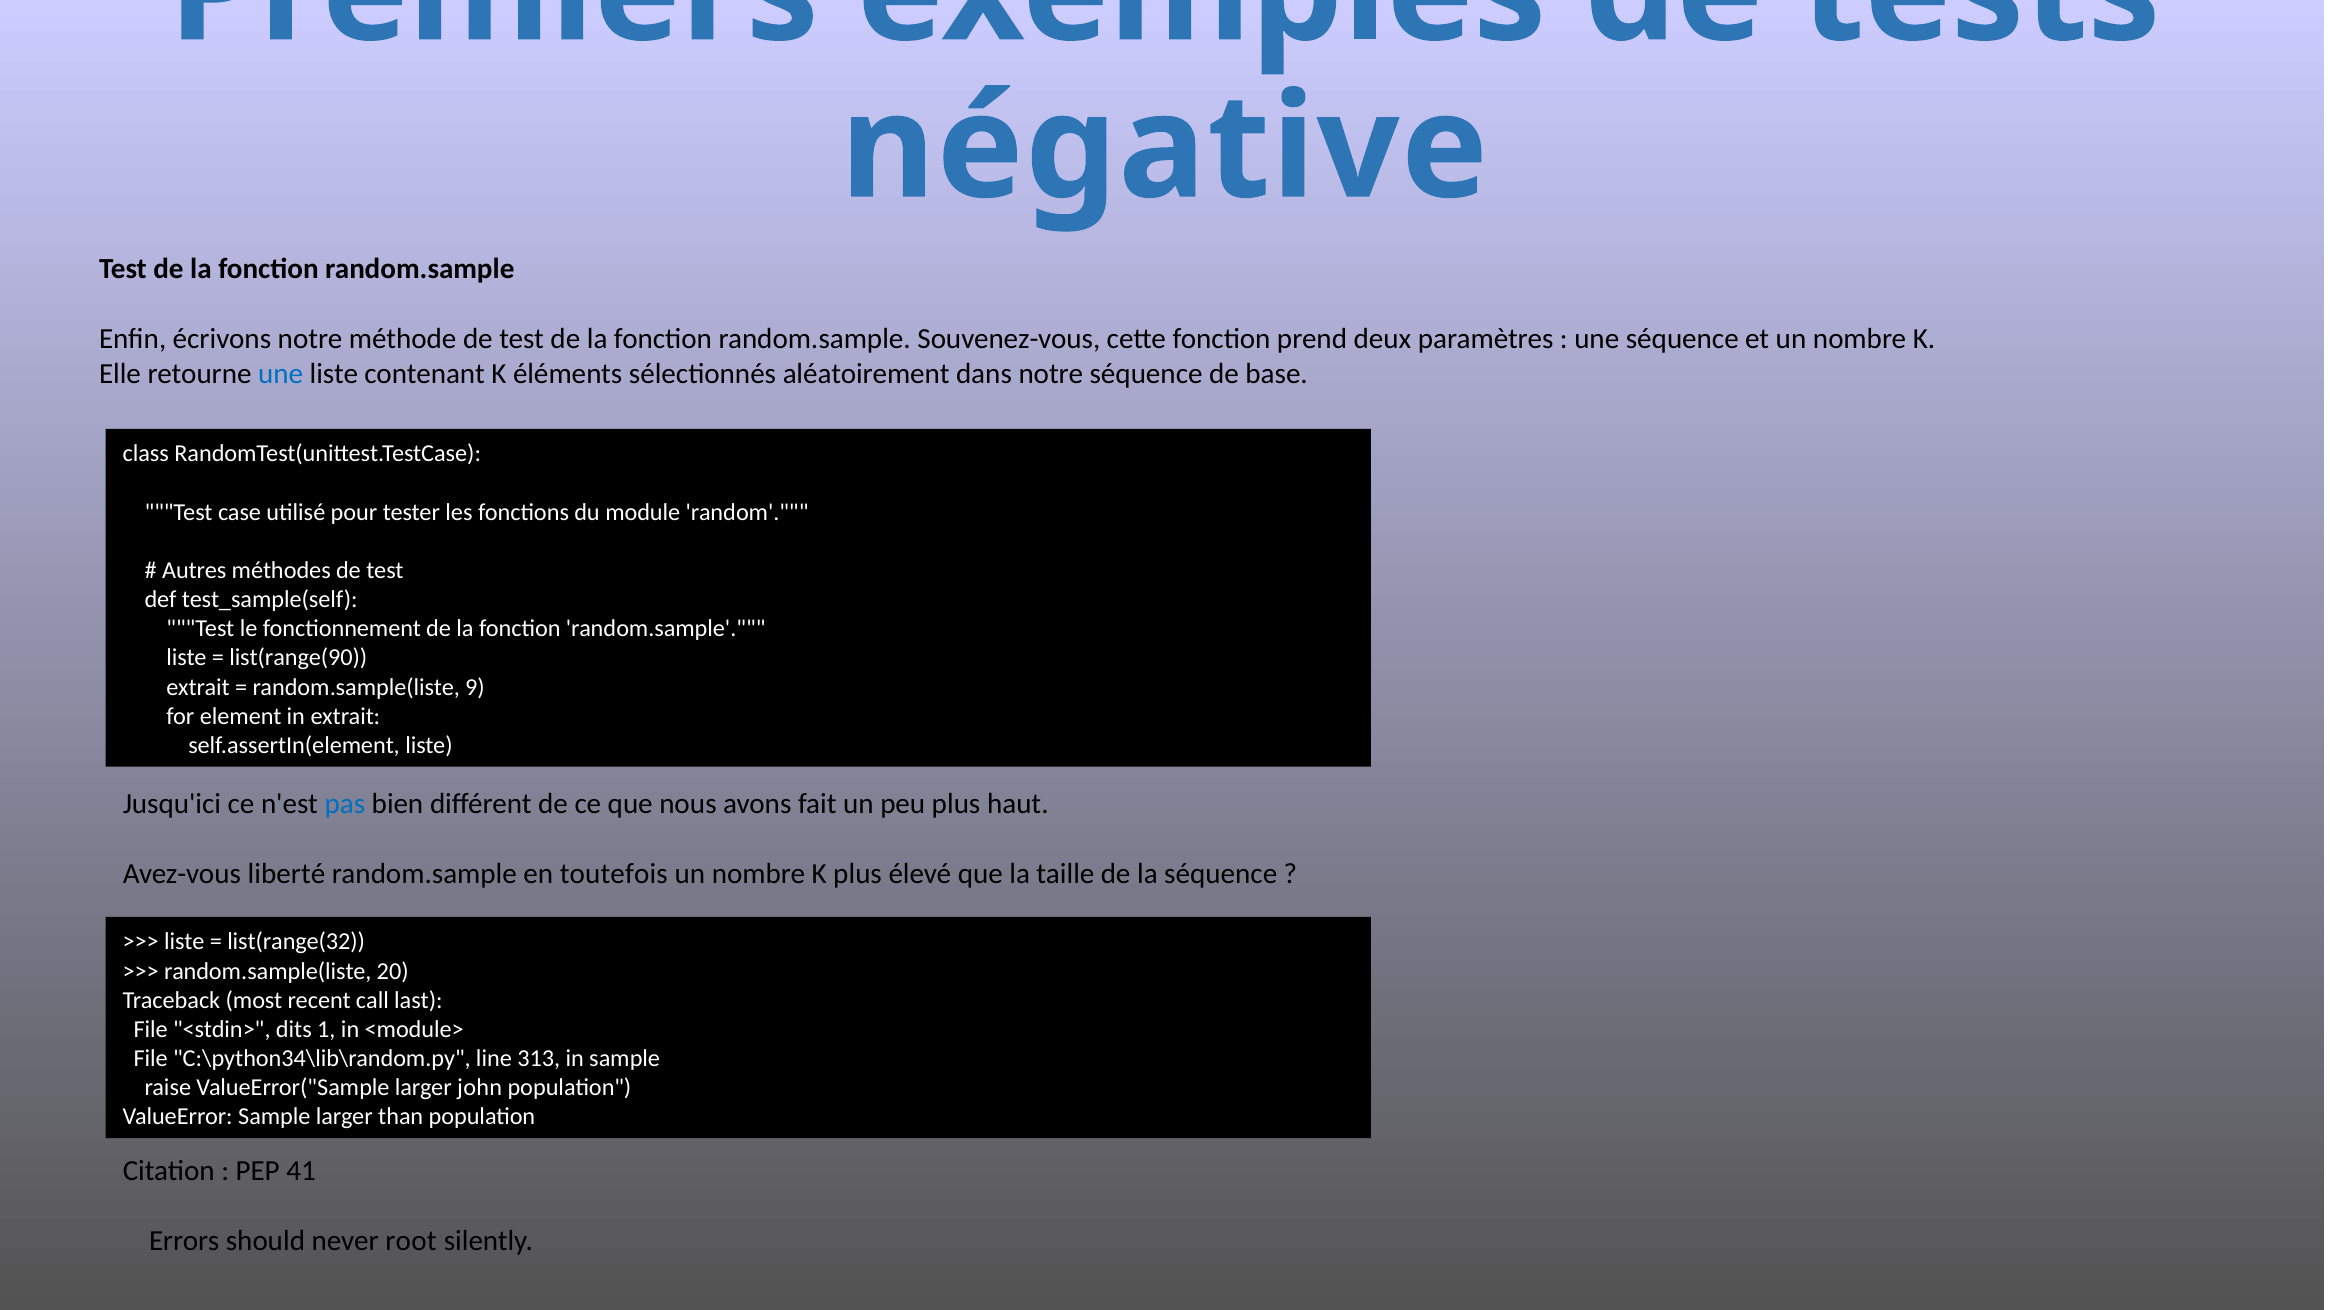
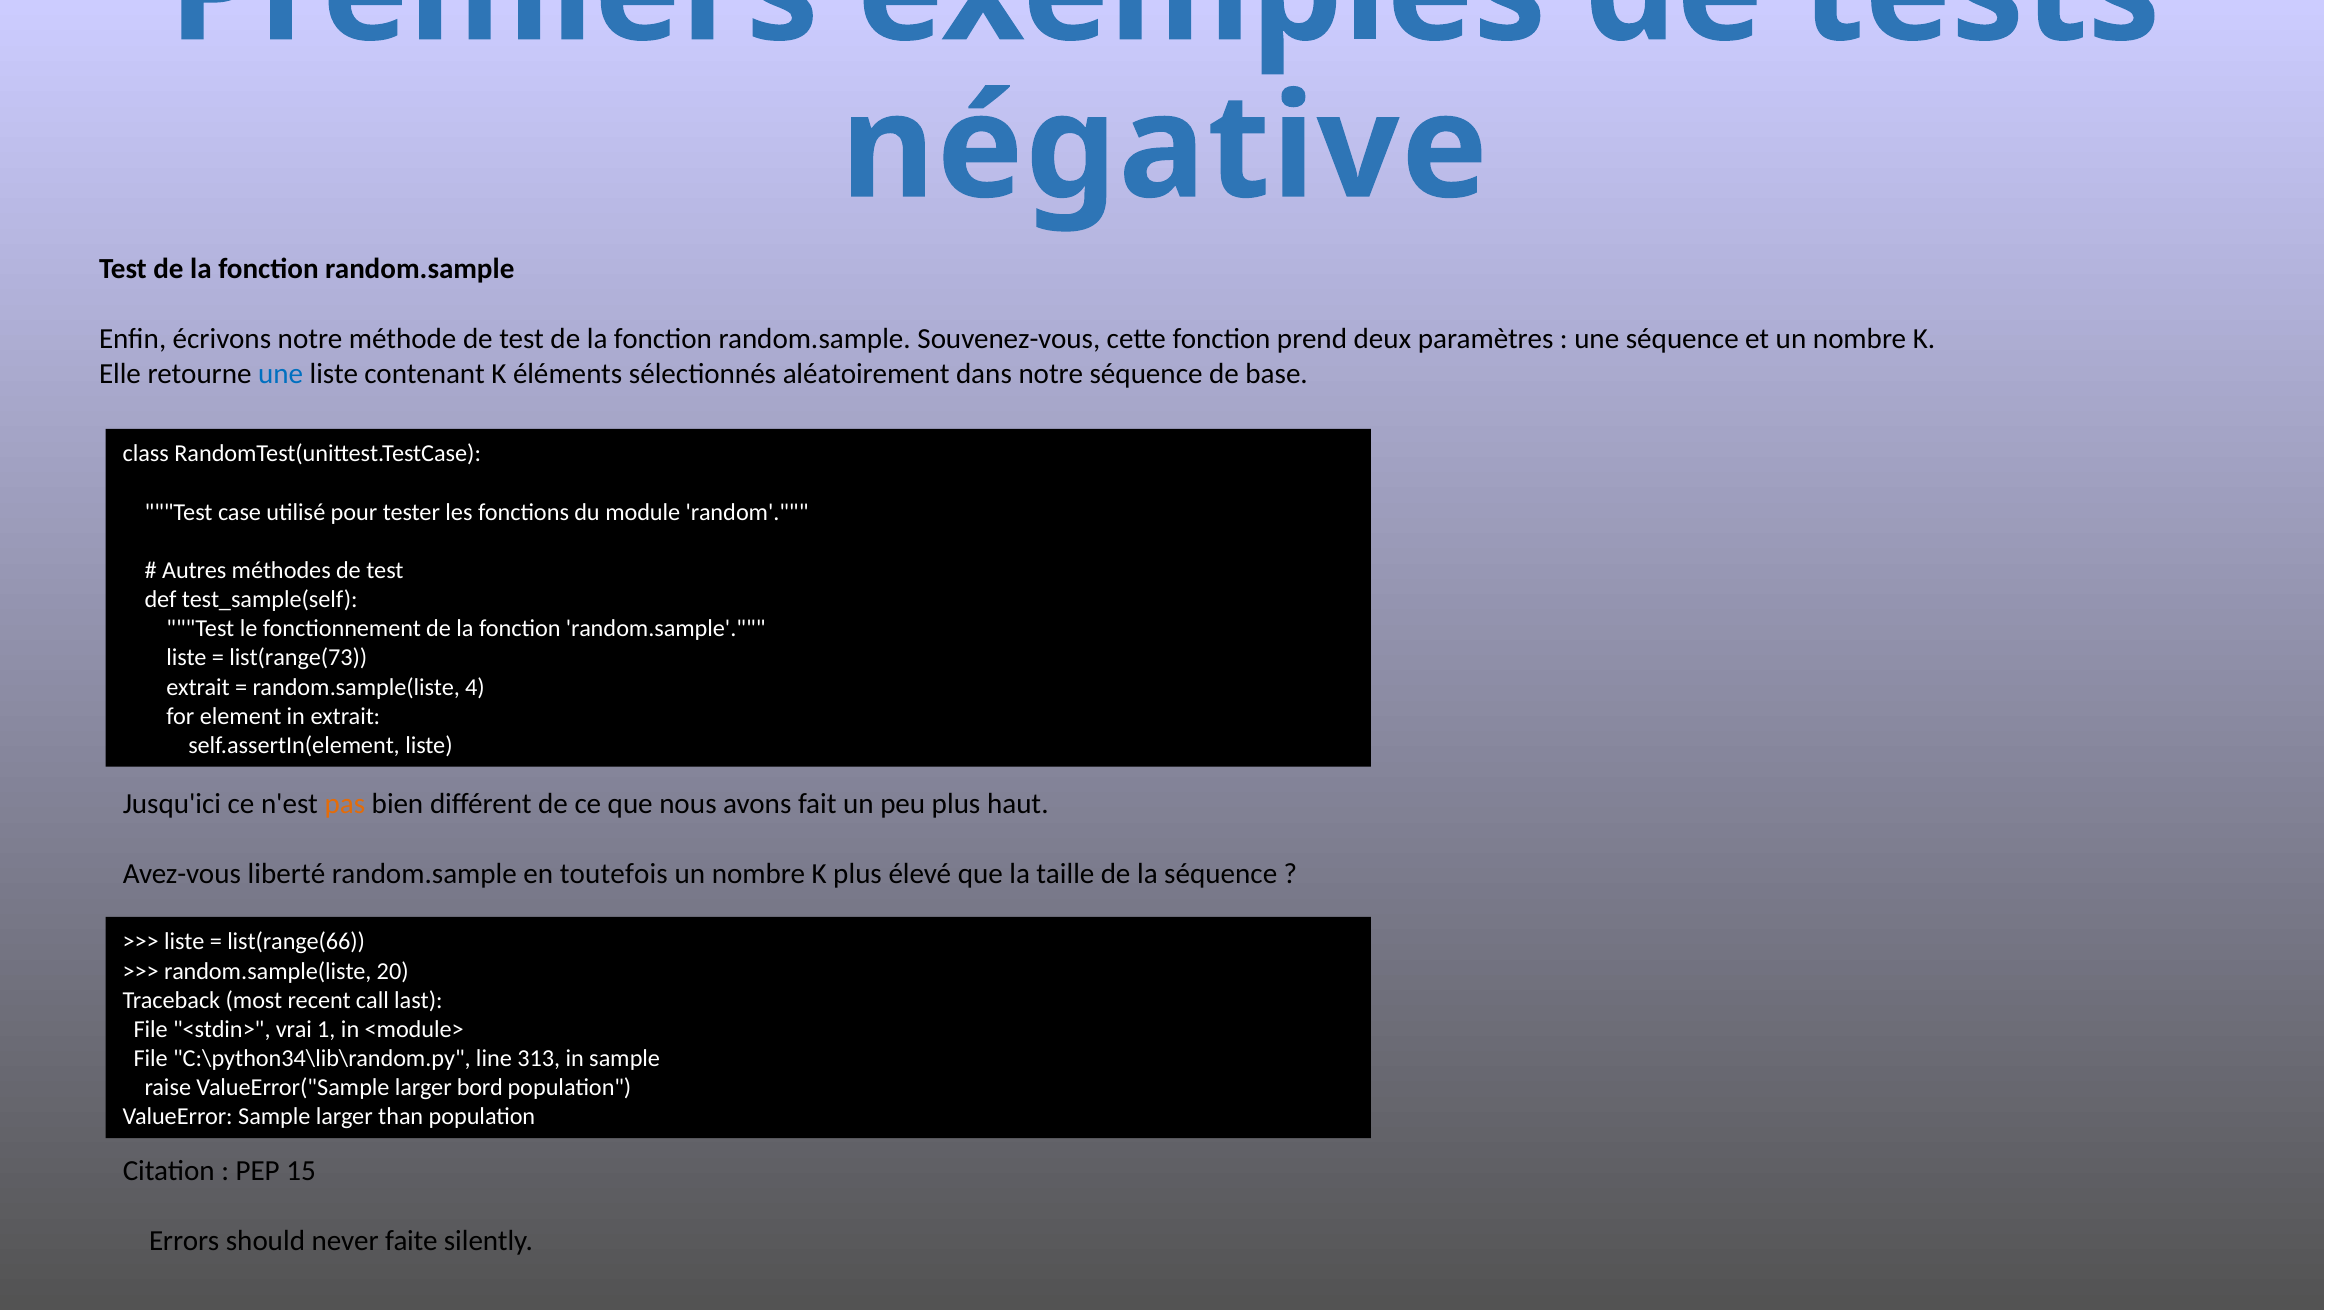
list(range(90: list(range(90 -> list(range(73
9: 9 -> 4
pas colour: blue -> orange
list(range(32: list(range(32 -> list(range(66
dits: dits -> vrai
john: john -> bord
41: 41 -> 15
root: root -> faite
